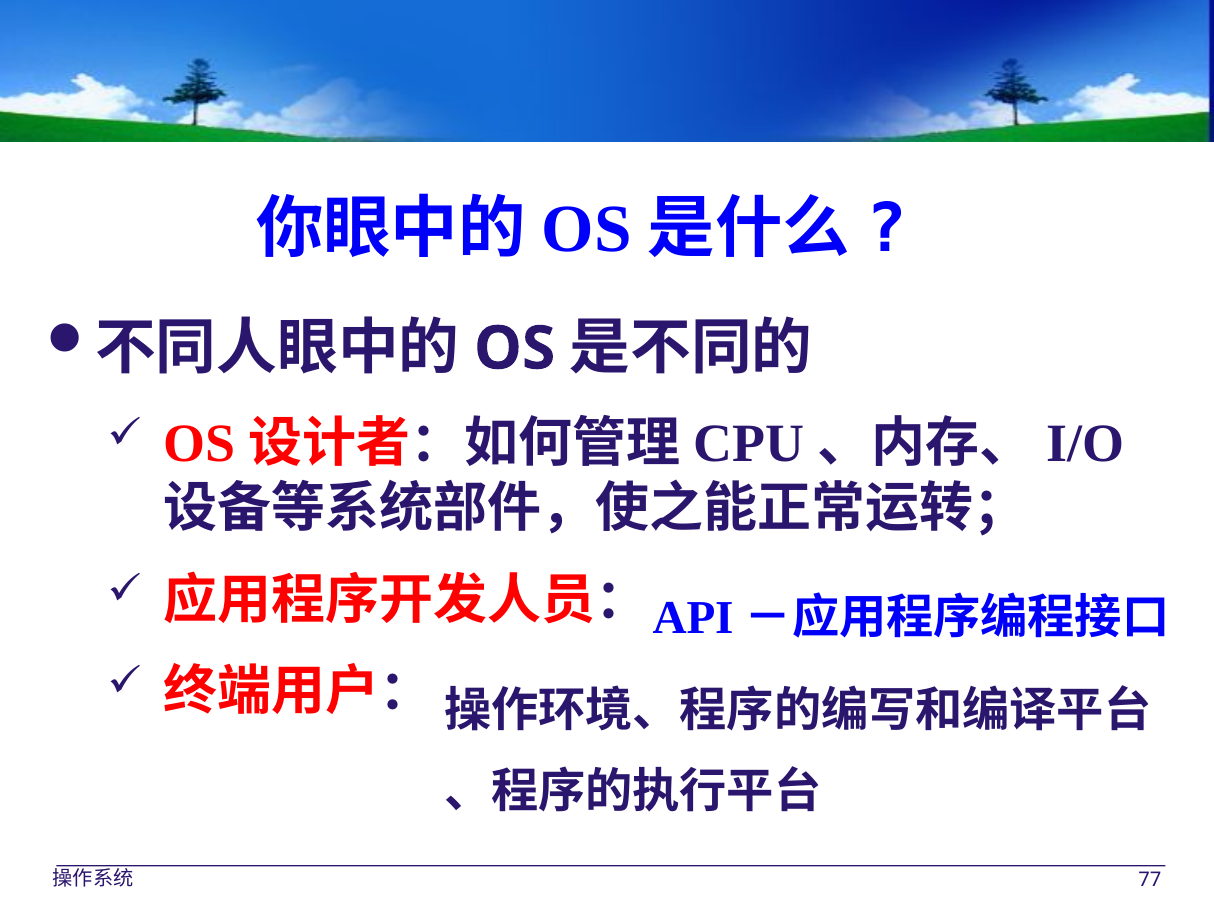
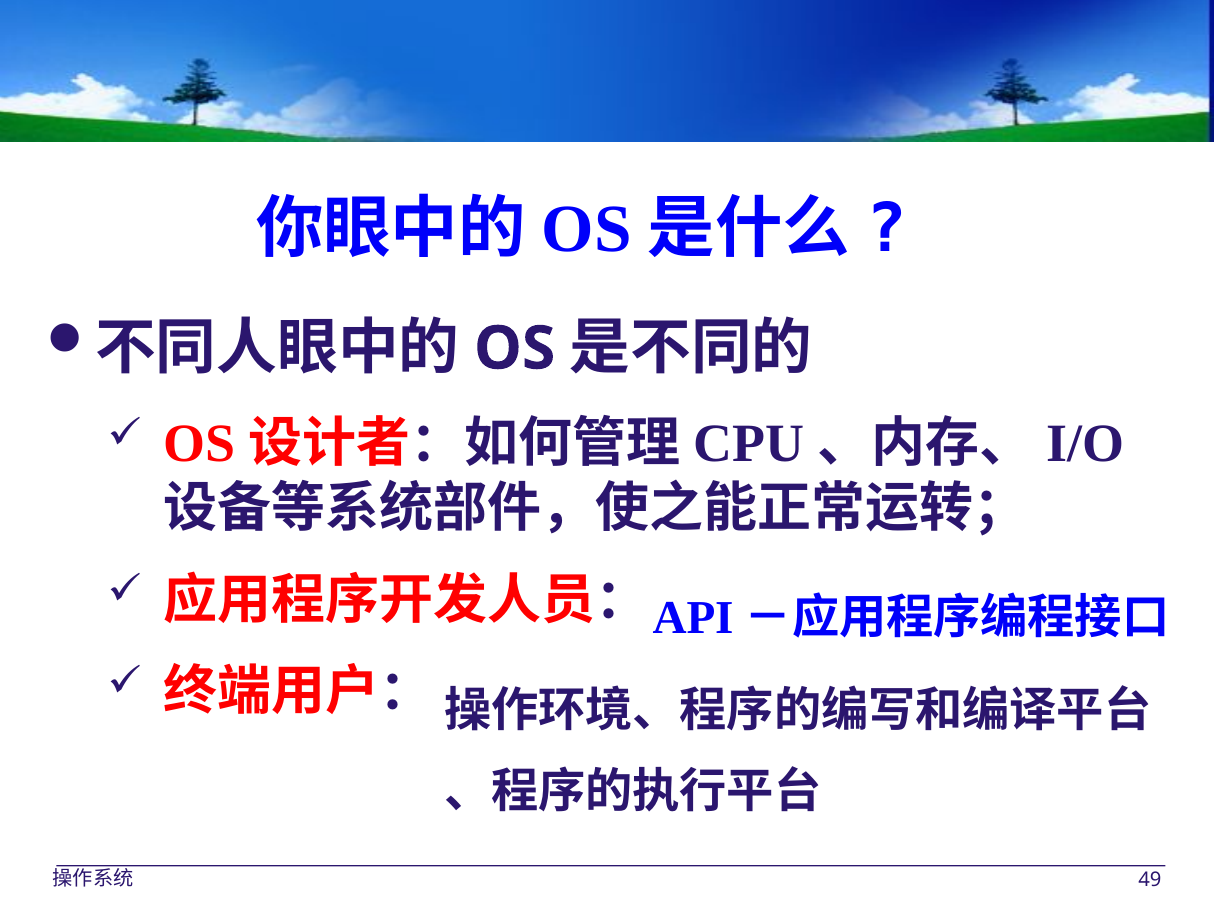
77: 77 -> 49
